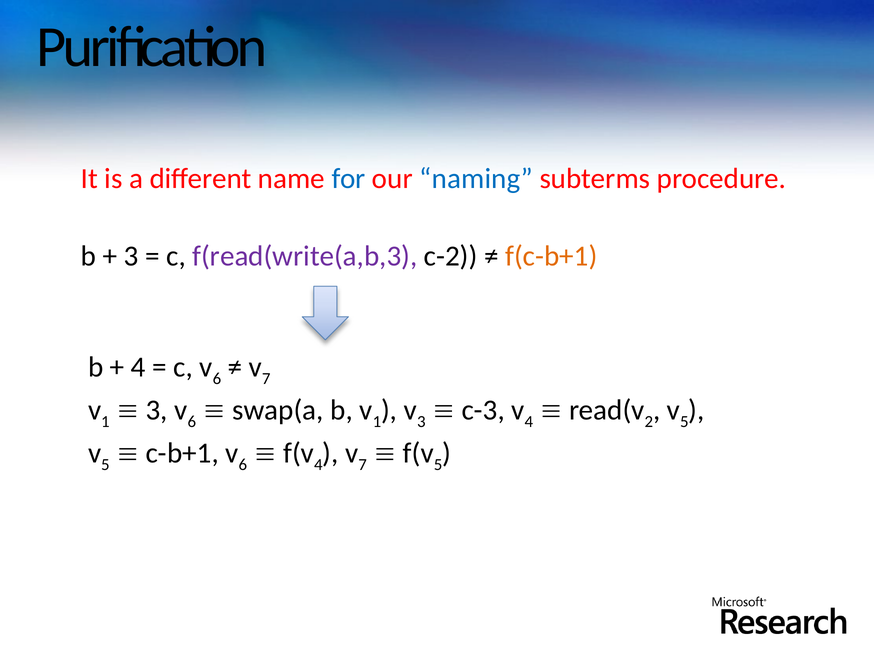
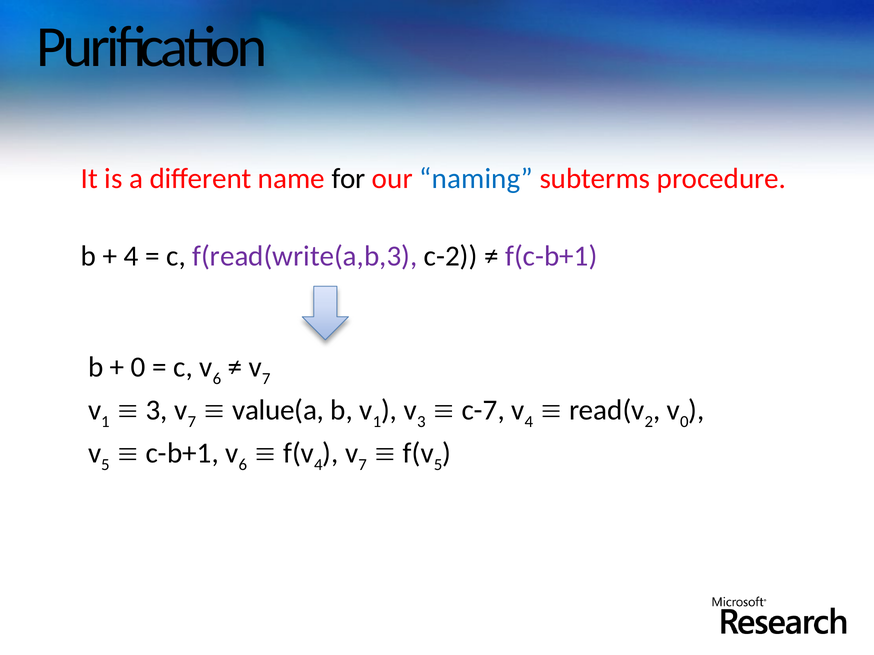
for colour: blue -> black
3 at (131, 256): 3 -> 4
f(c-b+1 colour: orange -> purple
4 at (138, 368): 4 -> 0
6 at (192, 422): 6 -> 7
swap(a: swap(a -> value(a
c-3: c-3 -> c-7
5 at (684, 422): 5 -> 0
